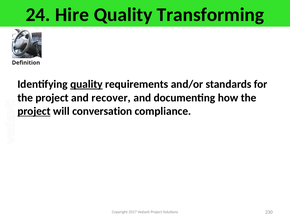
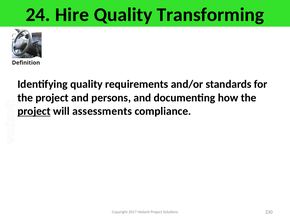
quality at (86, 84) underline: present -> none
recover: recover -> persons
conversation: conversation -> assessments
